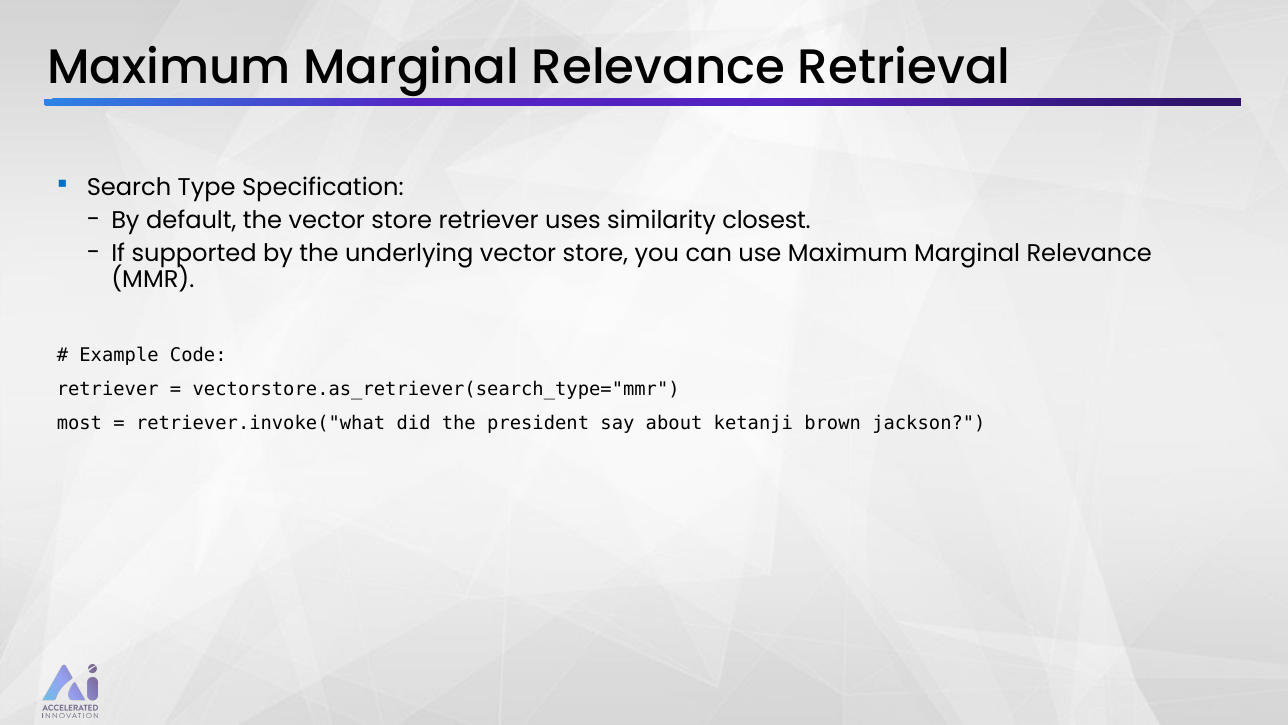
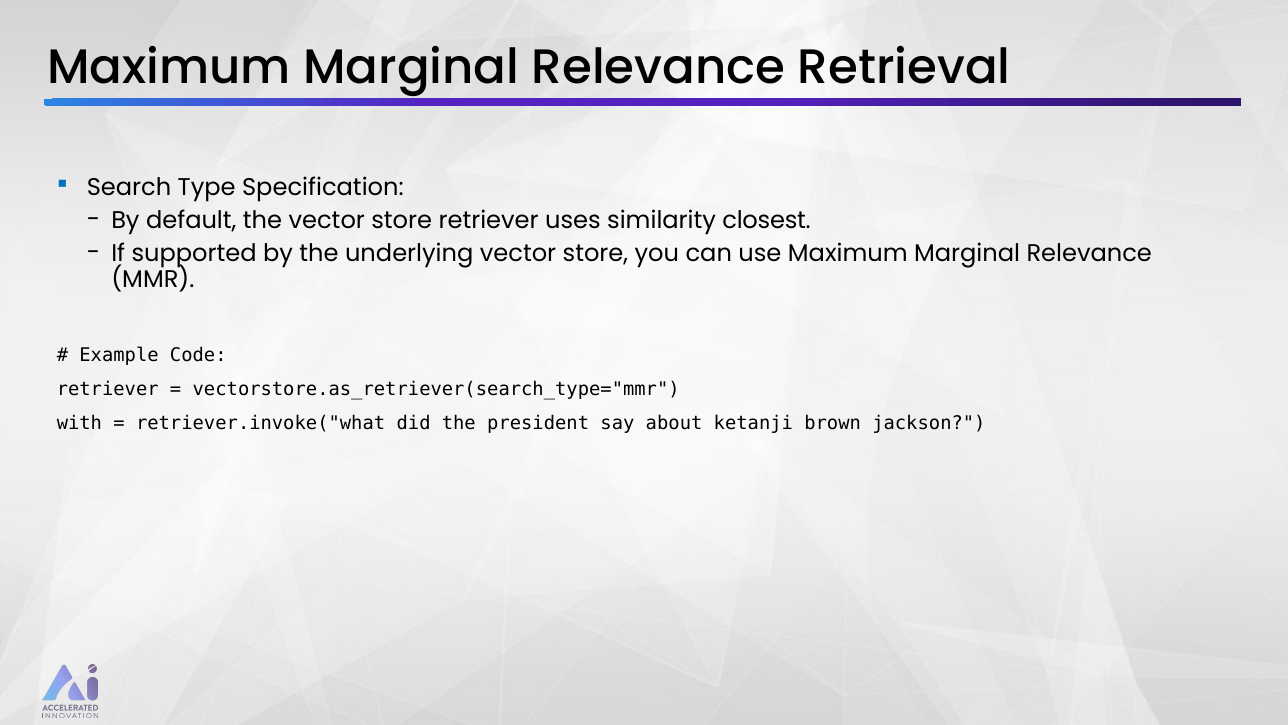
most: most -> with
